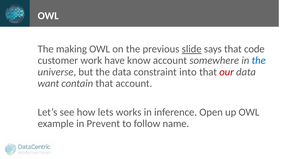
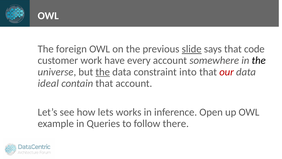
making: making -> foreign
know: know -> every
the at (259, 60) colour: blue -> black
the at (103, 72) underline: none -> present
want: want -> ideal
Prevent: Prevent -> Queries
name: name -> there
